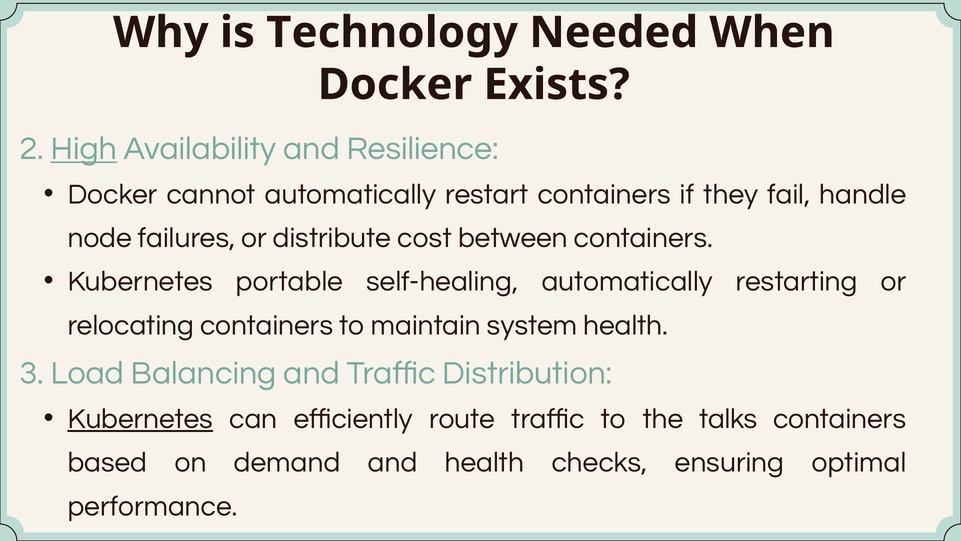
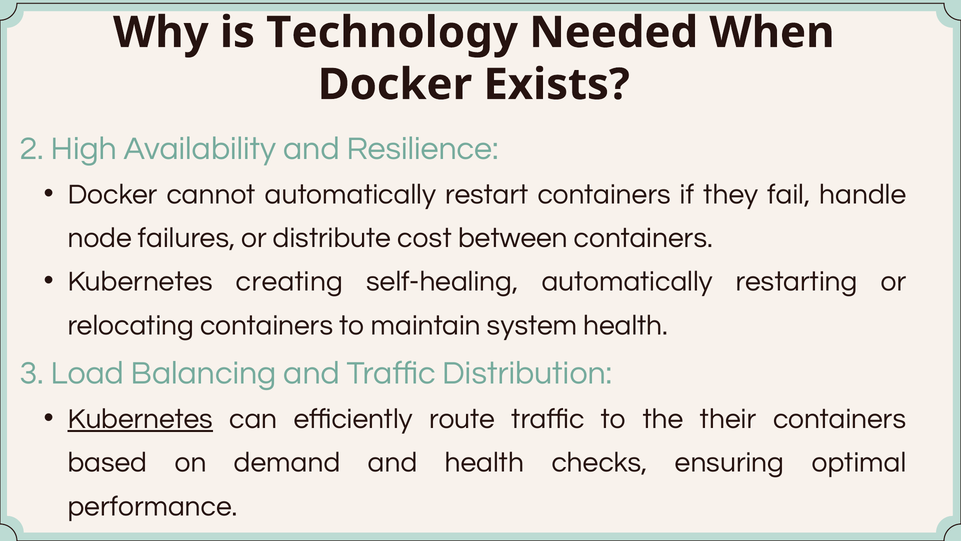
High underline: present -> none
portable: portable -> creating
talks: talks -> their
